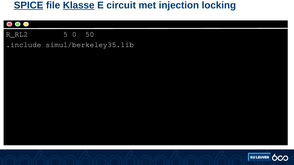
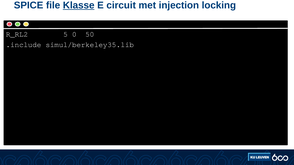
SPICE underline: present -> none
